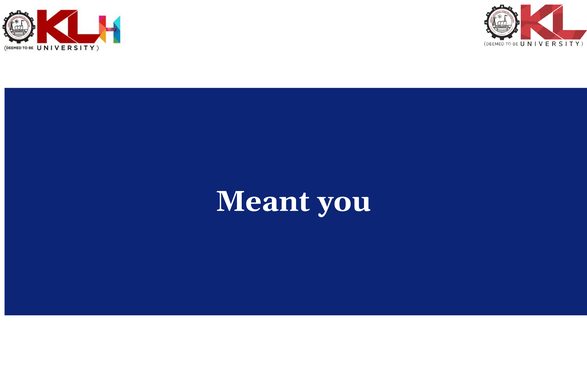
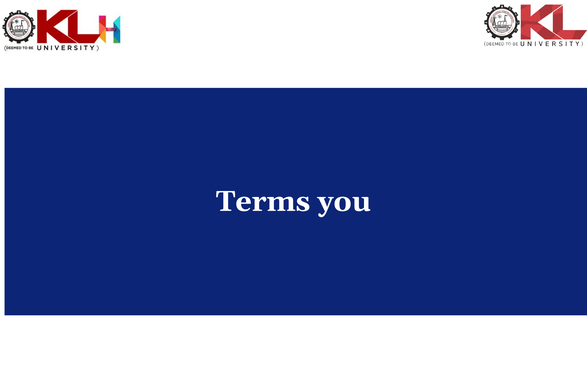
Meant: Meant -> Terms
